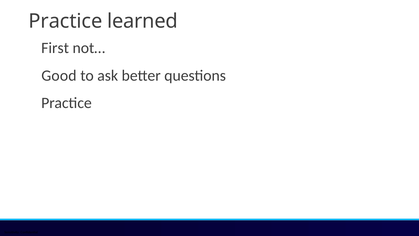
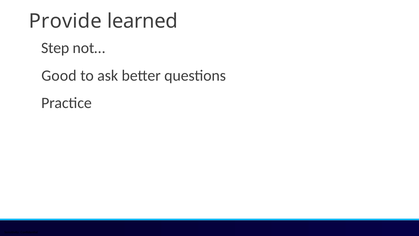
Practice at (66, 21): Practice -> Provide
First: First -> Step
